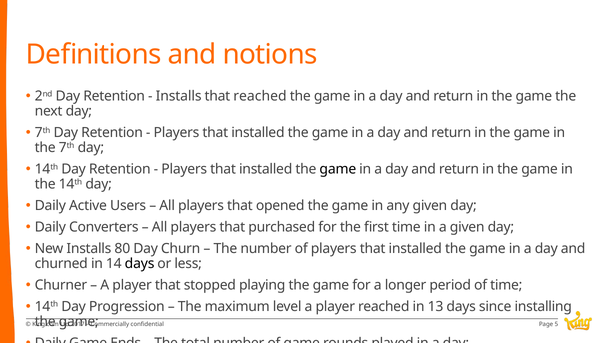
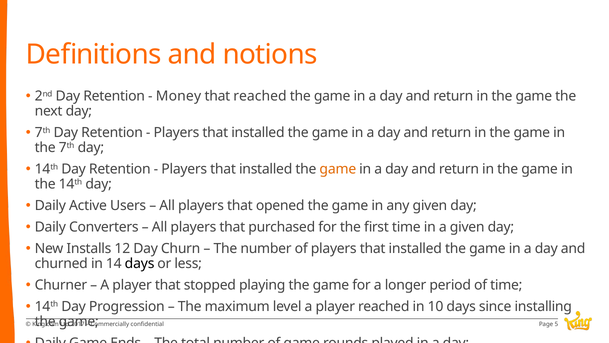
Installs at (179, 96): Installs -> Money
game at (338, 169) colour: black -> orange
80: 80 -> 12
13: 13 -> 10
